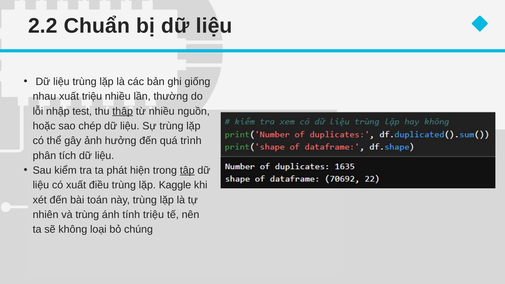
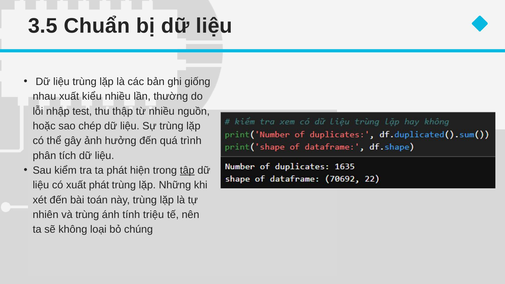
2.2: 2.2 -> 3.5
xuất triệu: triệu -> kiểu
thập underline: present -> none
xuất điều: điều -> phát
Kaggle: Kaggle -> Những
